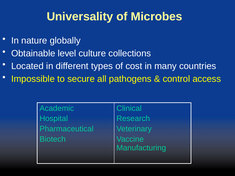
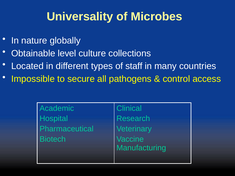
cost: cost -> staff
